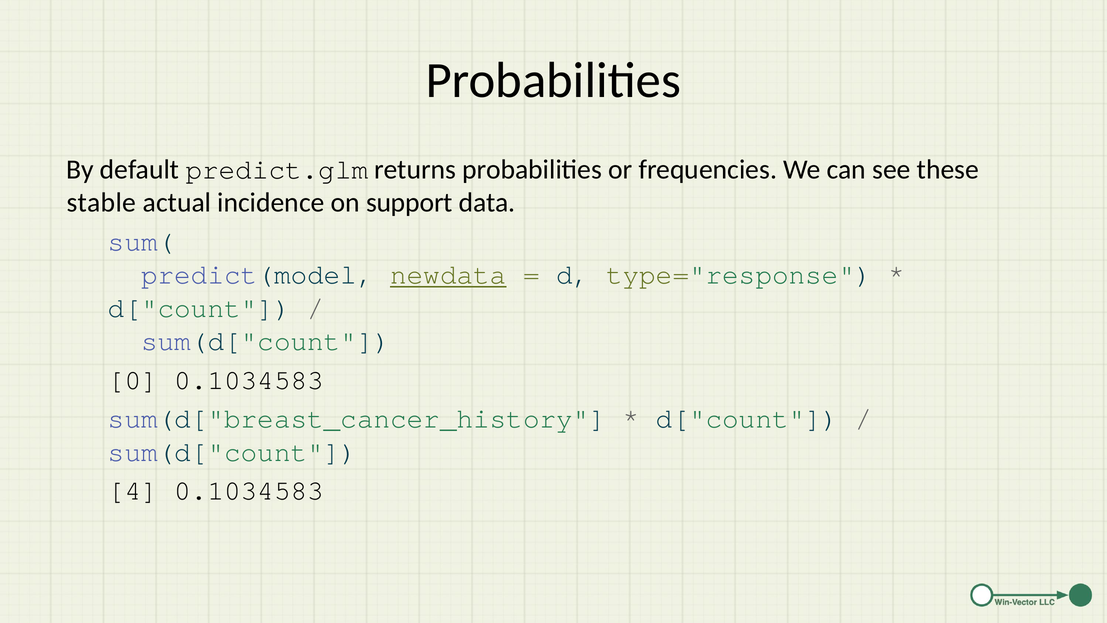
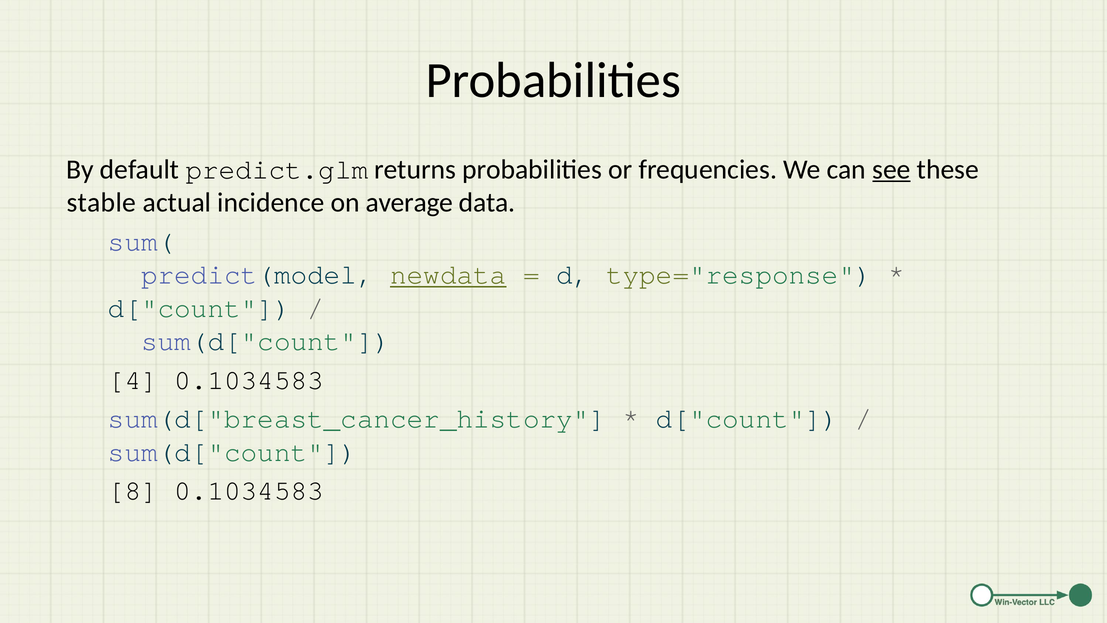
see underline: none -> present
support: support -> average
0: 0 -> 4
4: 4 -> 8
